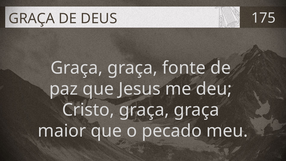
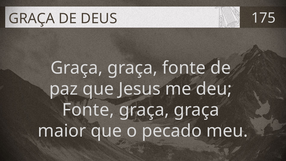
Cristo at (88, 110): Cristo -> Fonte
